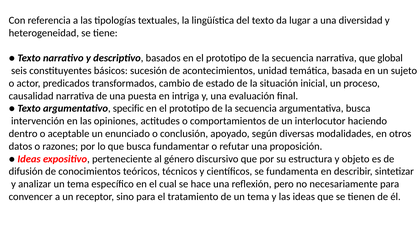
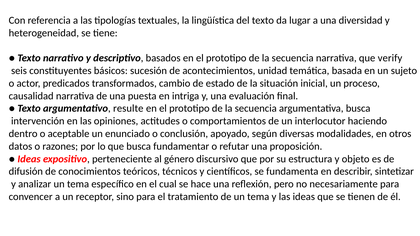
global: global -> verify
specific: specific -> resulte
